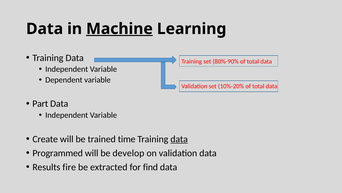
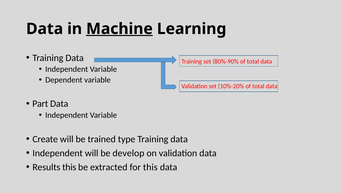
time: time -> type
data at (179, 139) underline: present -> none
Programmed at (58, 153): Programmed -> Independent
Results fire: fire -> this
for find: find -> this
